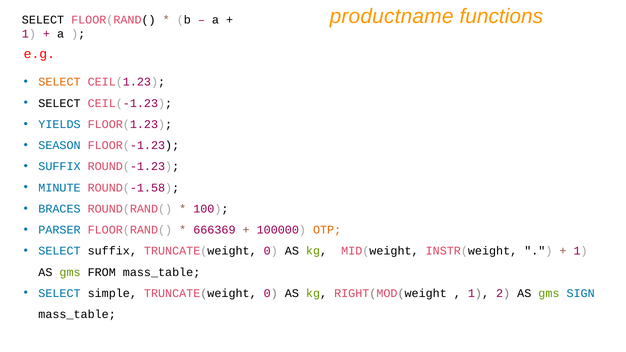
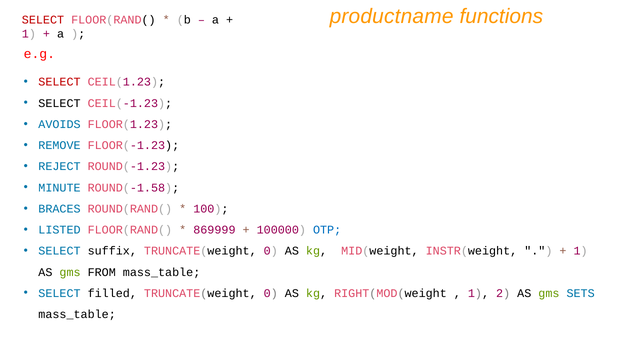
SELECT at (43, 20) colour: black -> red
SELECT at (59, 82) colour: orange -> red
YIELDS: YIELDS -> AVOIDS
SEASON: SEASON -> REMOVE
SUFFIX at (59, 167): SUFFIX -> REJECT
PARSER: PARSER -> LISTED
666369: 666369 -> 869999
OTP colour: orange -> blue
simple: simple -> filled
SIGN: SIGN -> SETS
